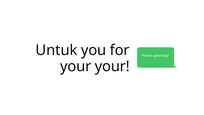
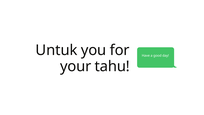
your your: your -> tahu
